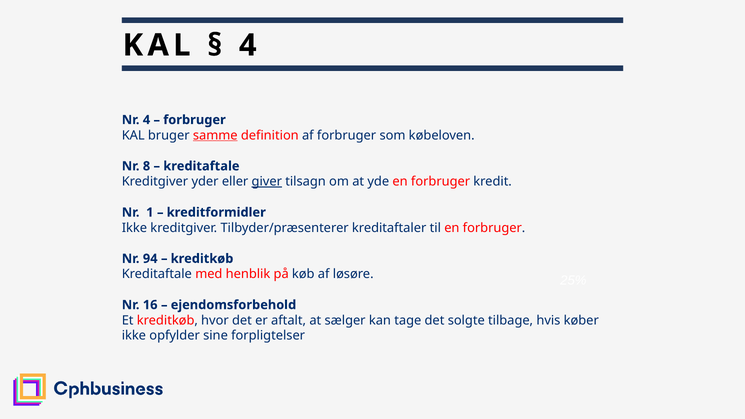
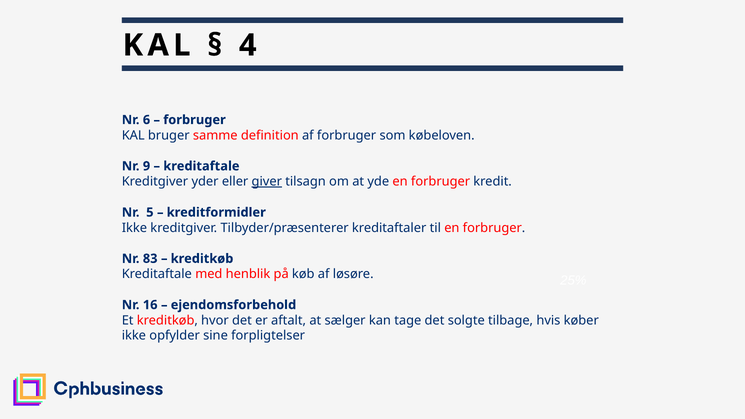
Nr 4: 4 -> 6
samme underline: present -> none
8: 8 -> 9
1: 1 -> 5
94: 94 -> 83
